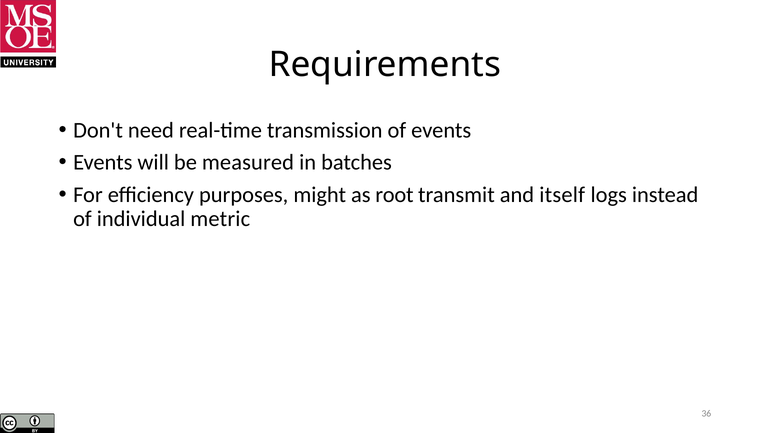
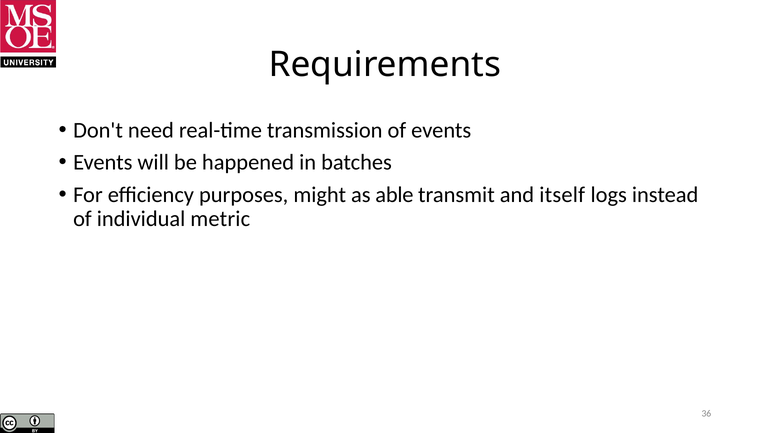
measured: measured -> happened
root: root -> able
